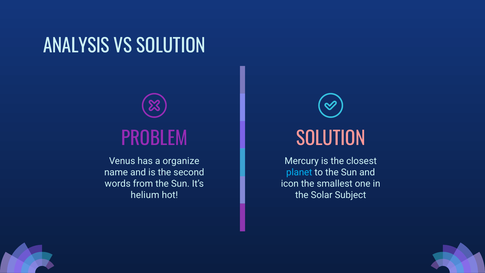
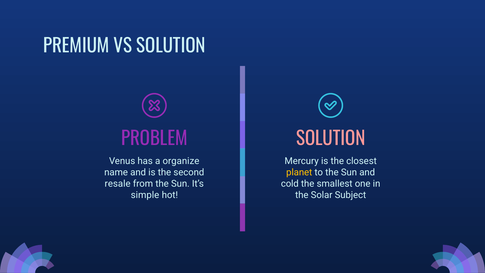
ANALYSIS: ANALYSIS -> PREMIUM
planet colour: light blue -> yellow
words: words -> resale
icon: icon -> cold
helium: helium -> simple
